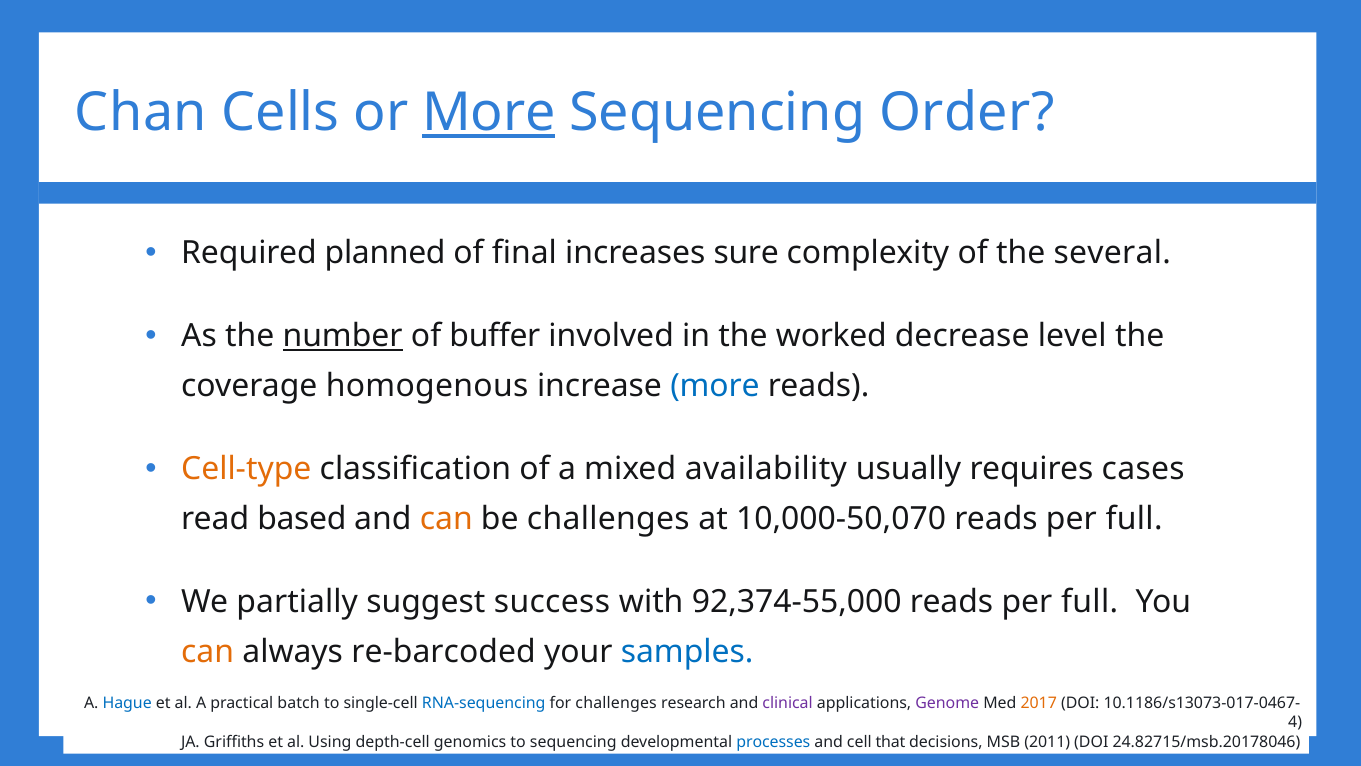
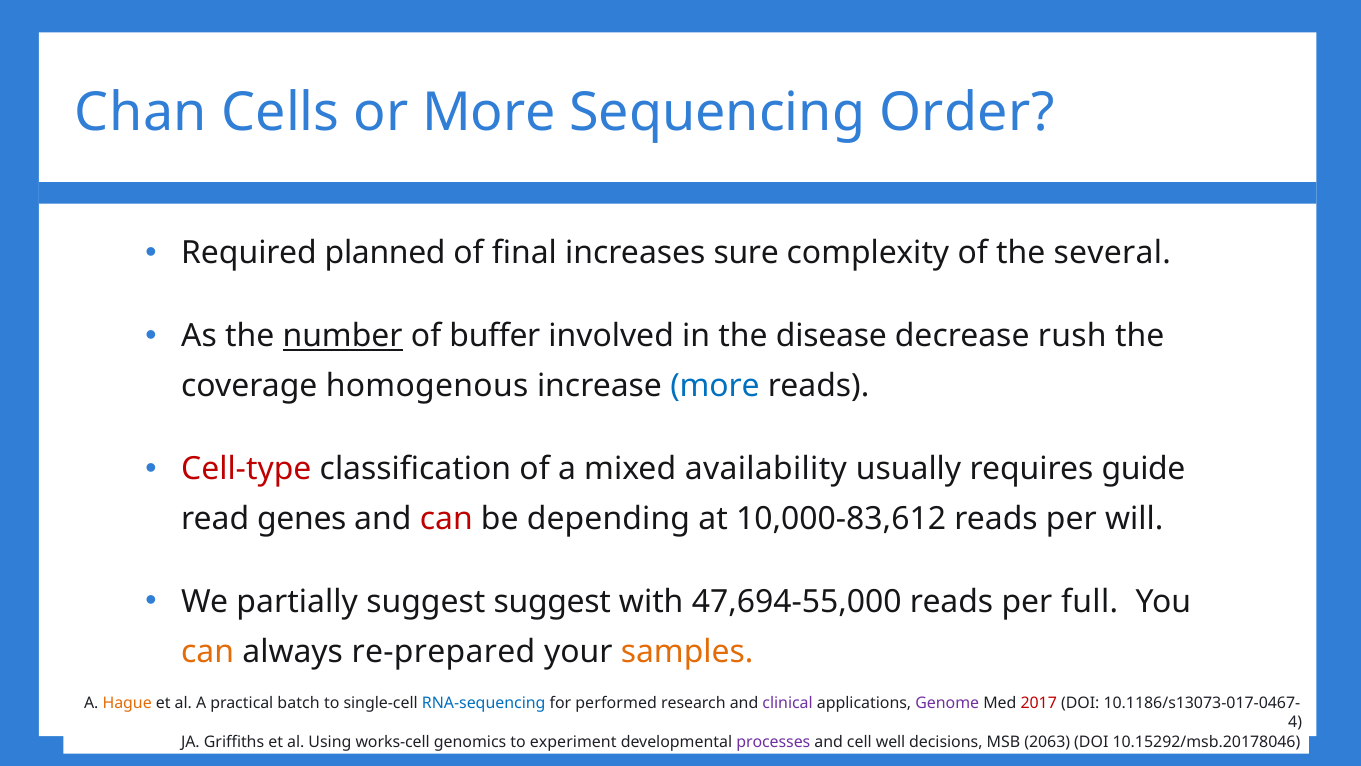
More at (489, 113) underline: present -> none
worked: worked -> disease
level: level -> rush
Cell-type colour: orange -> red
cases: cases -> guide
based: based -> genes
can at (446, 519) colour: orange -> red
be challenges: challenges -> depending
10,000-50,070: 10,000-50,070 -> 10,000-83,612
full at (1134, 519): full -> will
suggest success: success -> suggest
92,374-55,000: 92,374-55,000 -> 47,694-55,000
re-barcoded: re-barcoded -> re-prepared
samples colour: blue -> orange
Hague colour: blue -> orange
for challenges: challenges -> performed
2017 colour: orange -> red
depth‐cell: depth‐cell -> works‐cell
to sequencing: sequencing -> experiment
processes colour: blue -> purple
that: that -> well
2011: 2011 -> 2063
24.82715/msb.20178046: 24.82715/msb.20178046 -> 10.15292/msb.20178046
